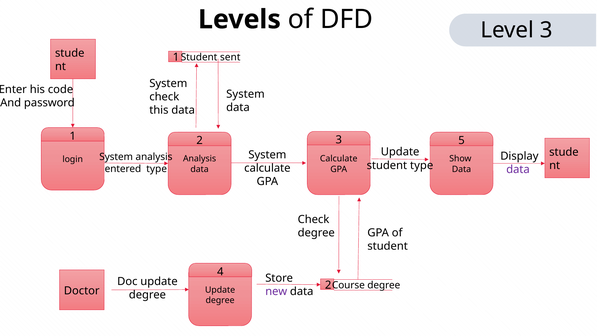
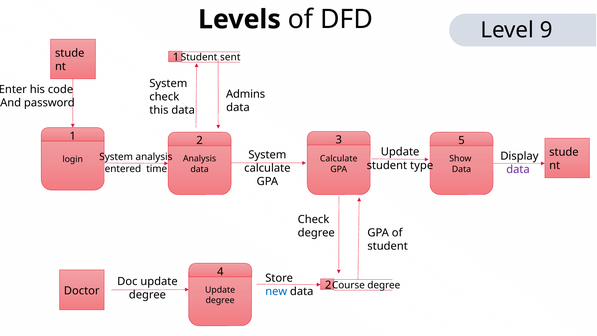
Level 3: 3 -> 9
System at (245, 94): System -> Admins
entered type: type -> time
new colour: purple -> blue
